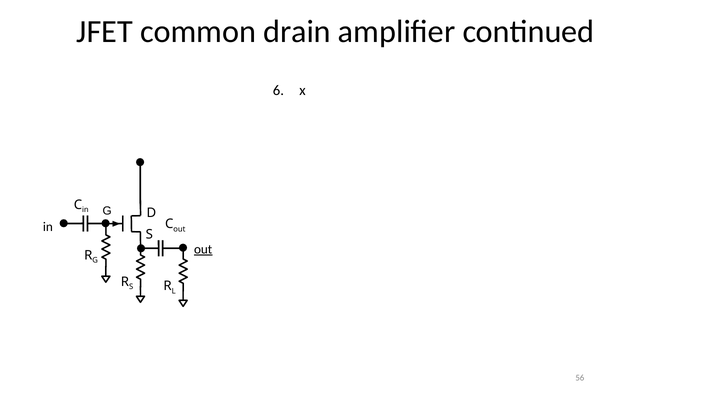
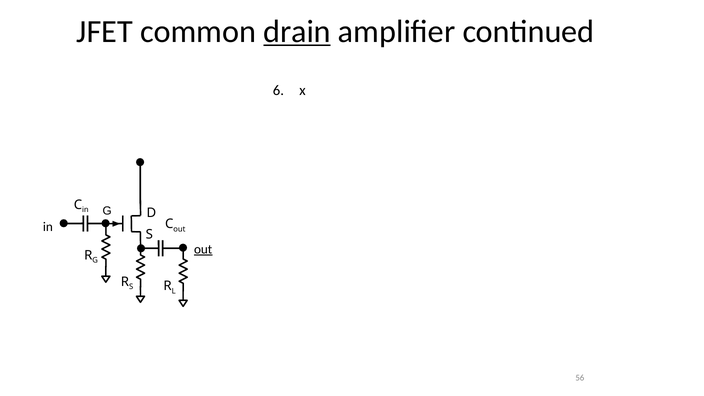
drain underline: none -> present
